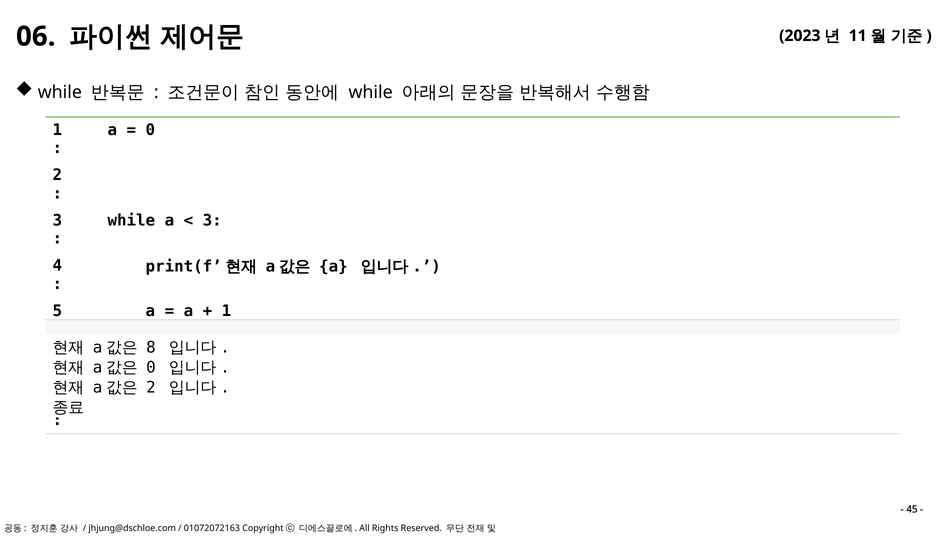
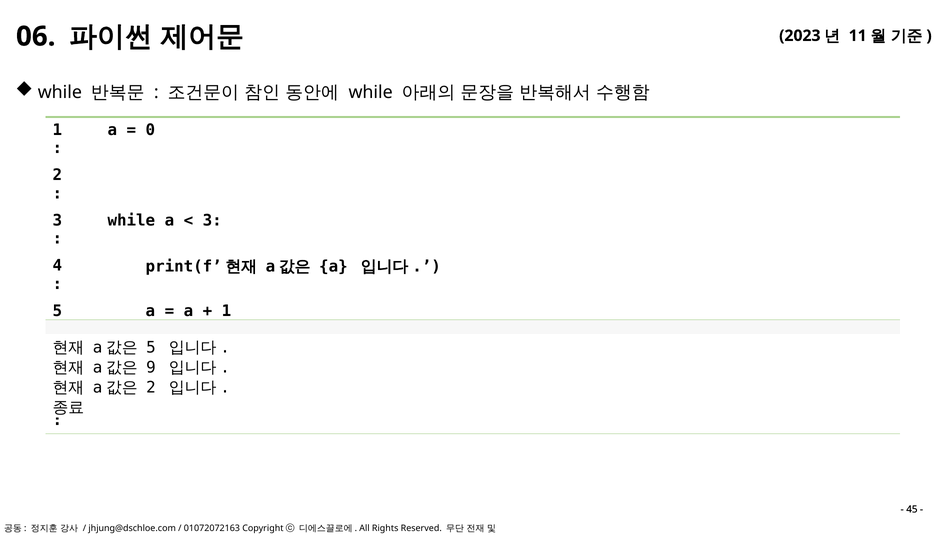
8 at (151, 347): 8 -> 5
0 at (151, 367): 0 -> 9
